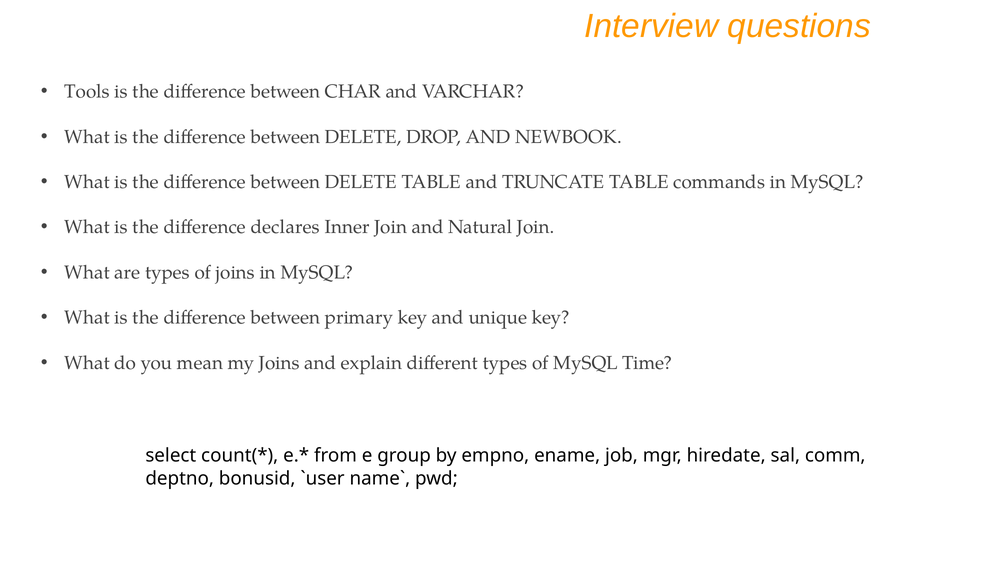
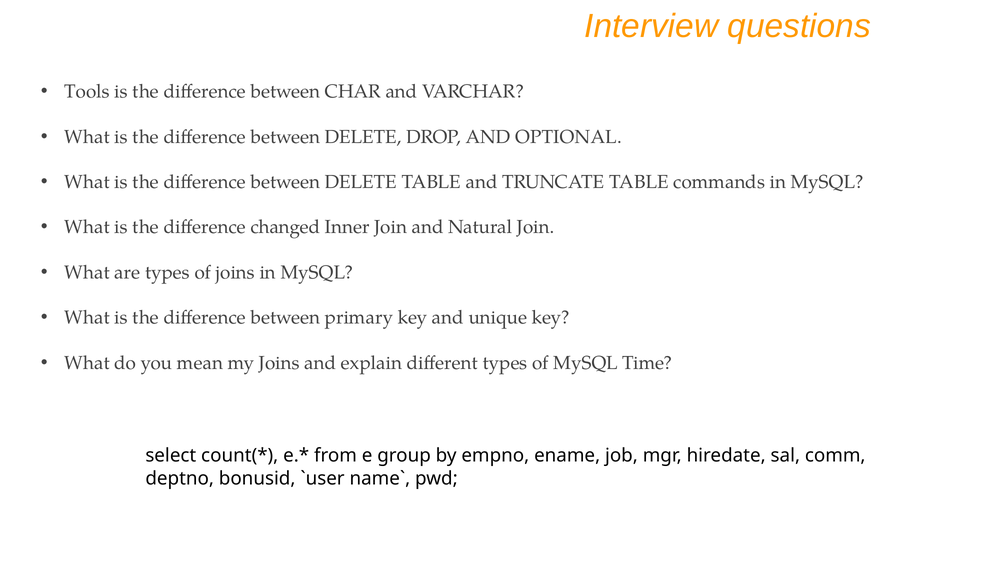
NEWBOOK: NEWBOOK -> OPTIONAL
declares: declares -> changed
